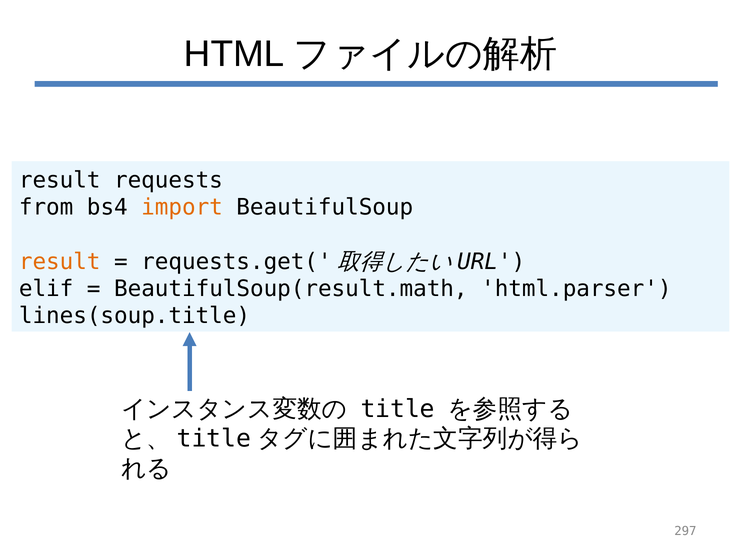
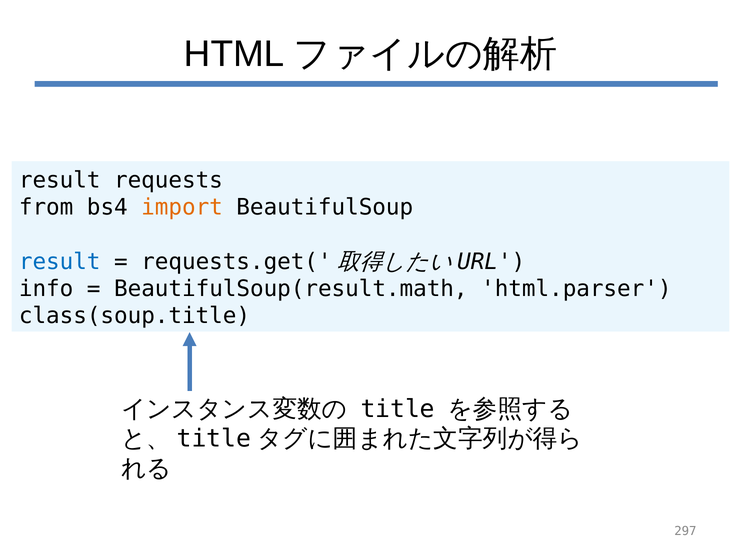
result at (60, 261) colour: orange -> blue
elif: elif -> info
lines(soup.title: lines(soup.title -> class(soup.title
